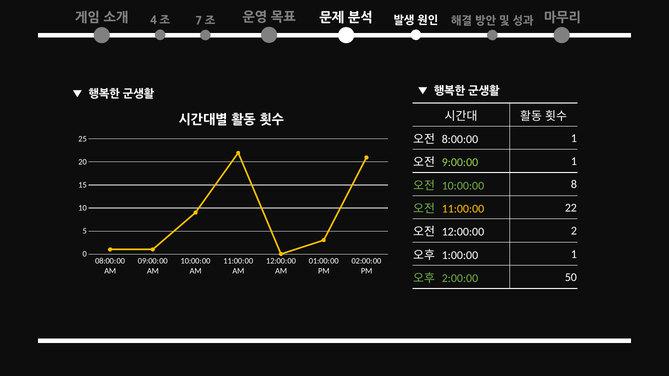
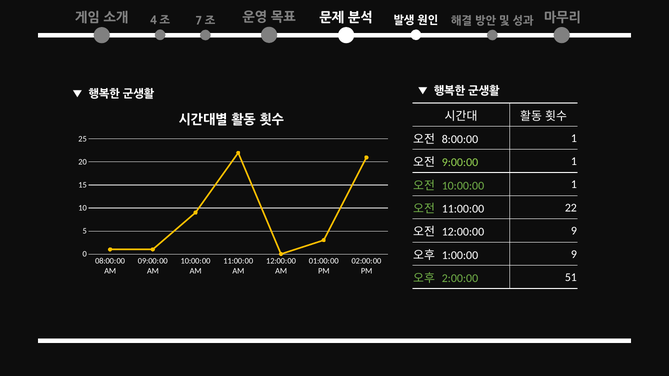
10:00:00 8: 8 -> 1
11:00:00 at (463, 209) colour: yellow -> white
12:00:00 2: 2 -> 9
1:00:00 1: 1 -> 9
50: 50 -> 51
